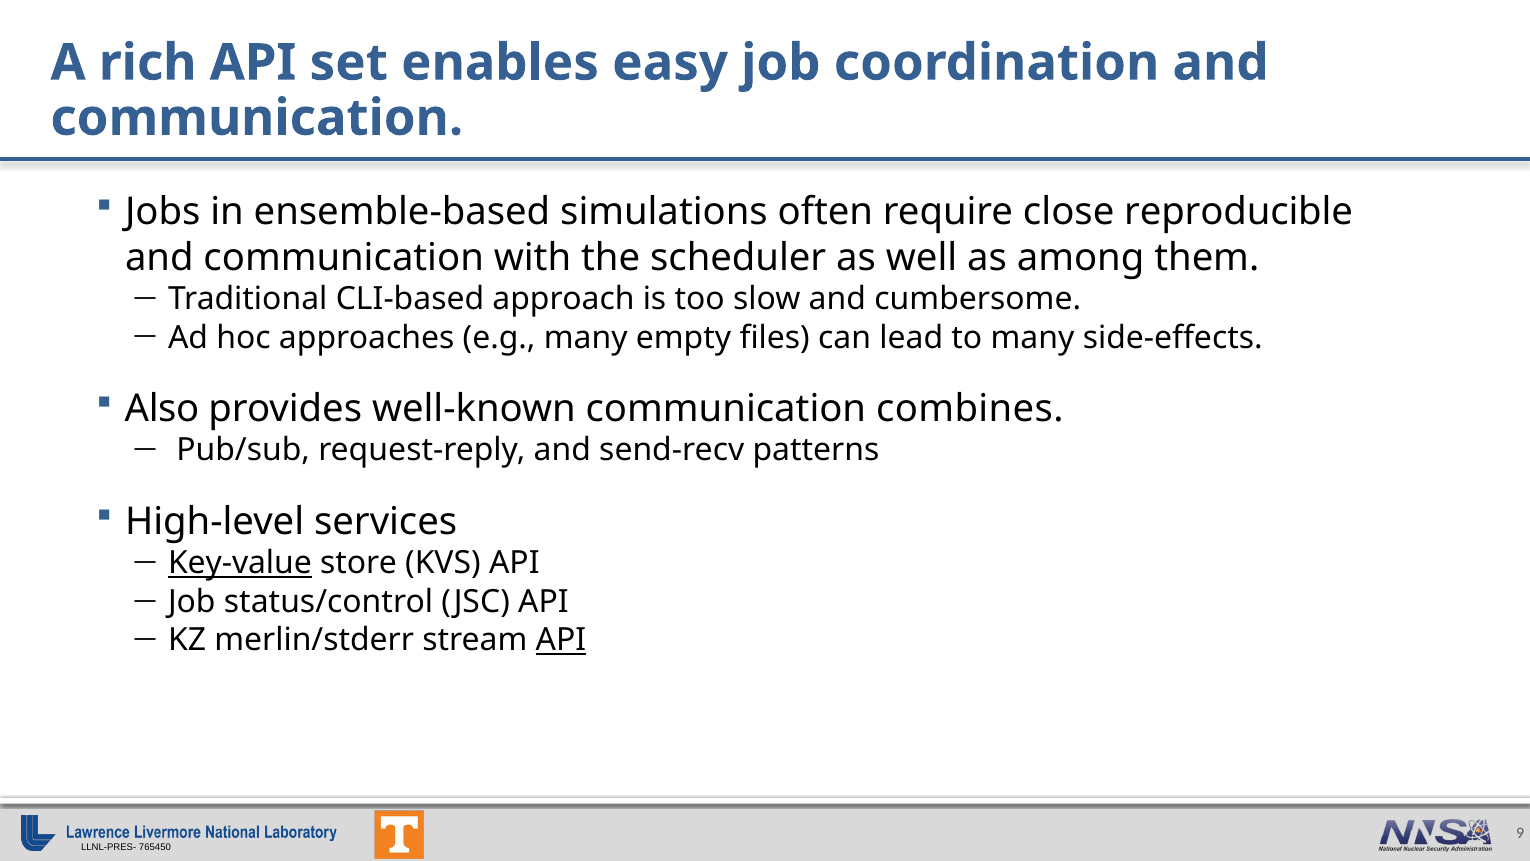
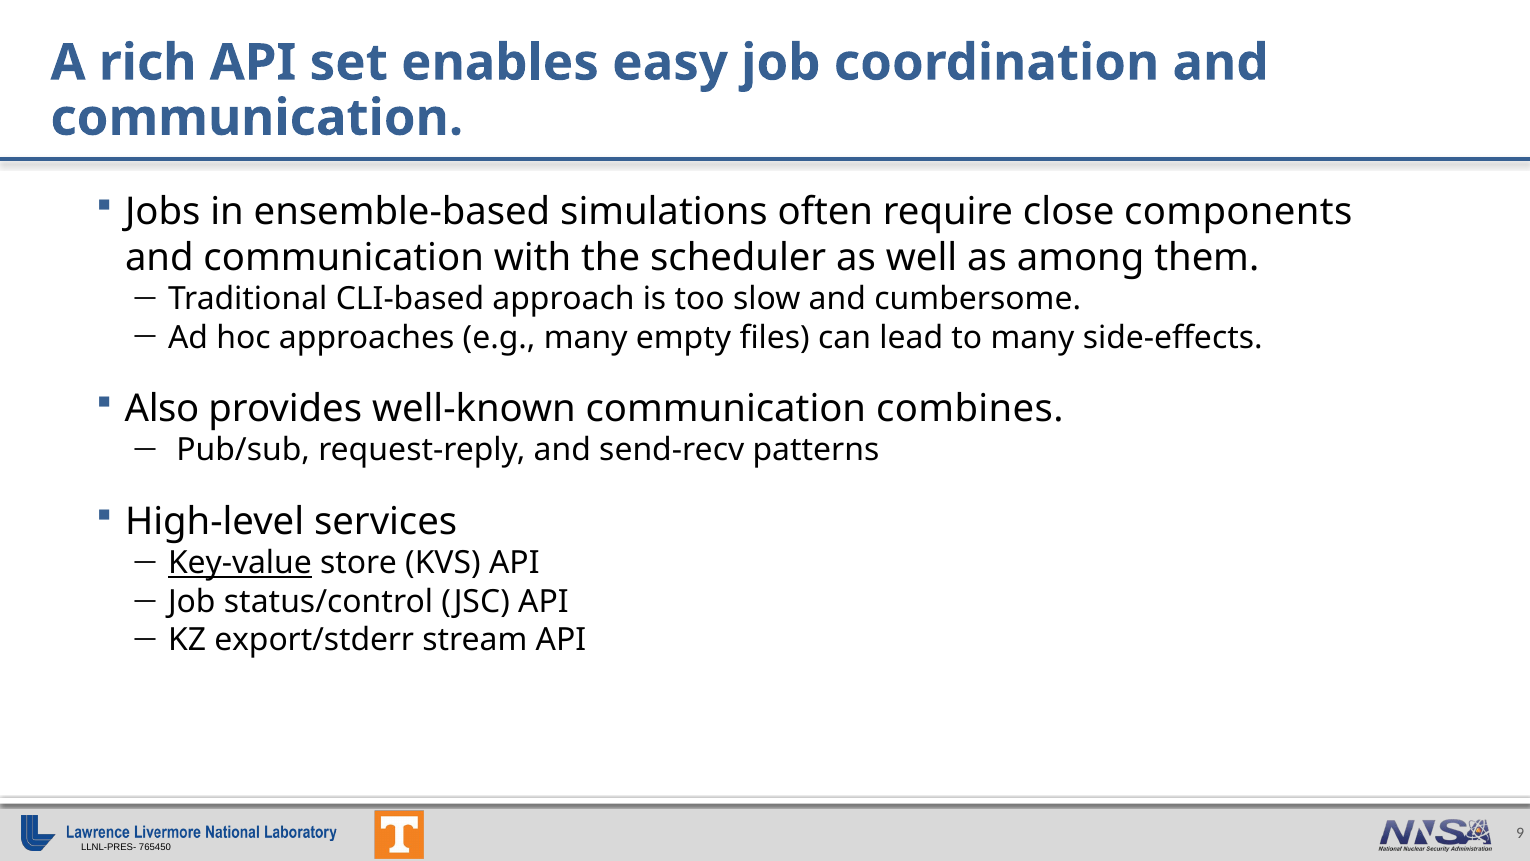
reproducible: reproducible -> components
merlin/stderr: merlin/stderr -> export/stderr
API at (561, 640) underline: present -> none
